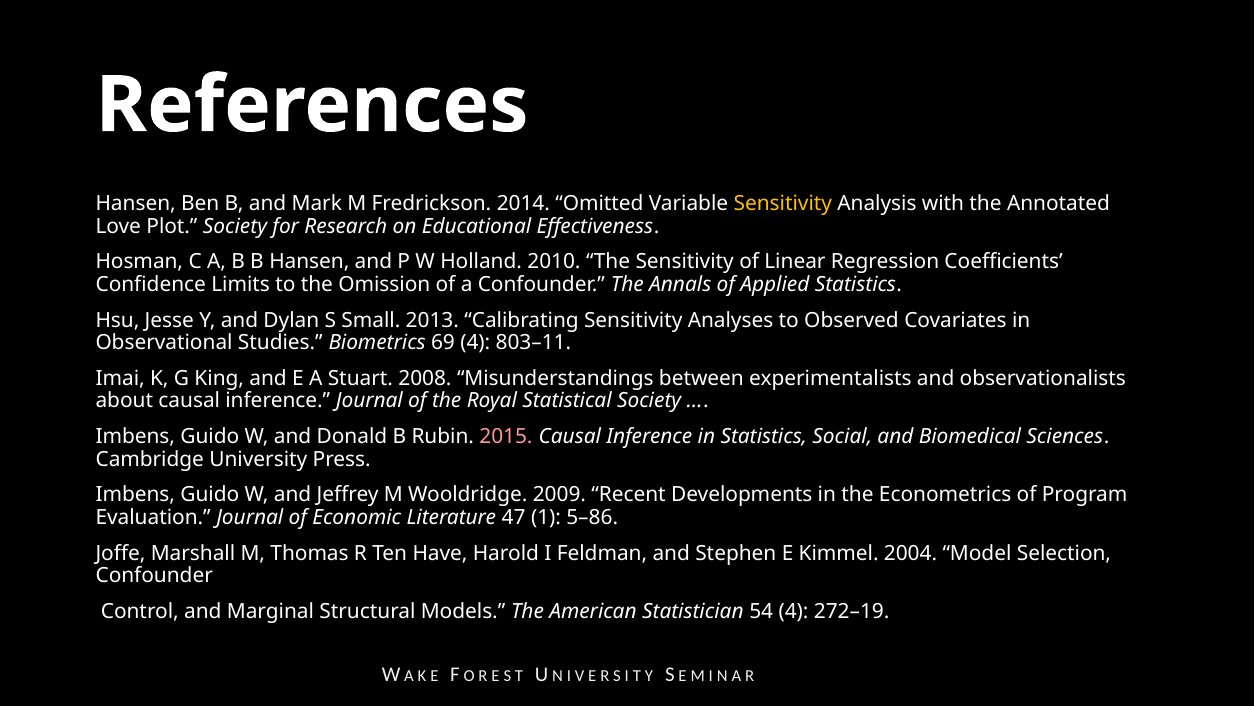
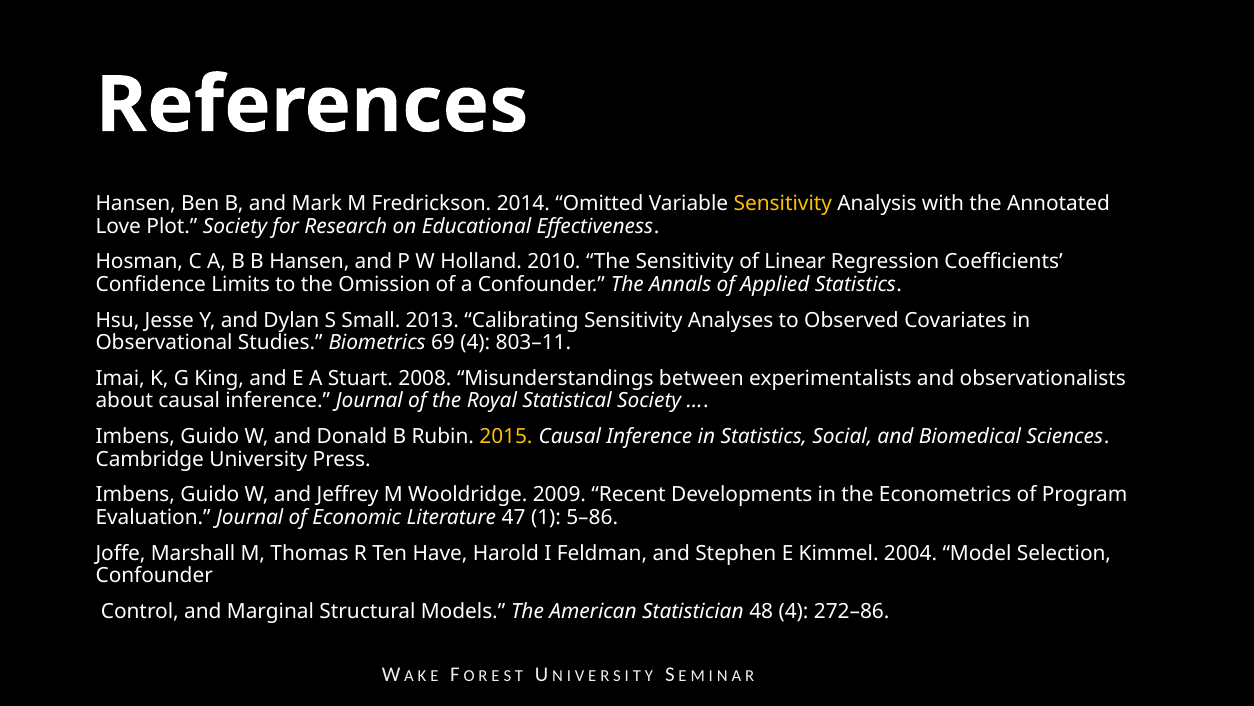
2015 colour: pink -> yellow
54: 54 -> 48
272–19: 272–19 -> 272–86
